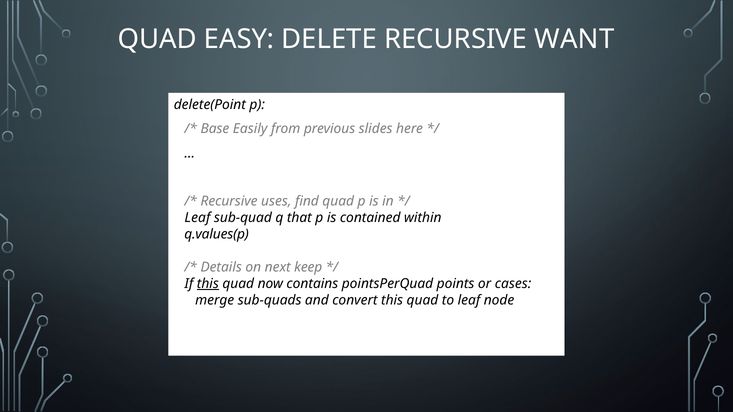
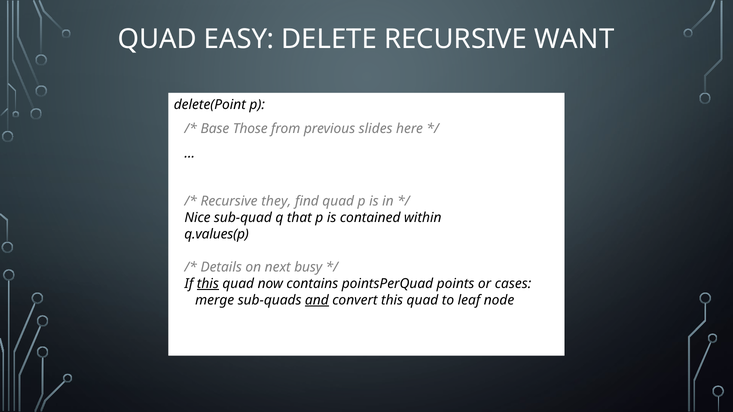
Easily: Easily -> Those
uses: uses -> they
Leaf at (197, 218): Leaf -> Nice
keep: keep -> busy
and underline: none -> present
